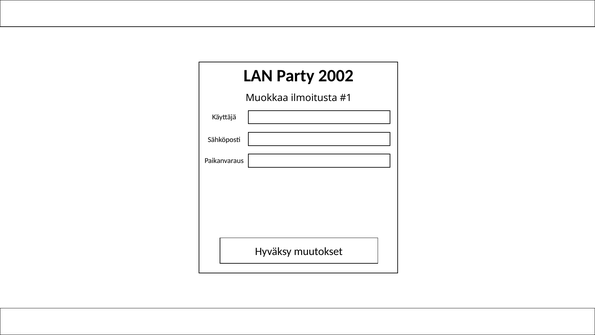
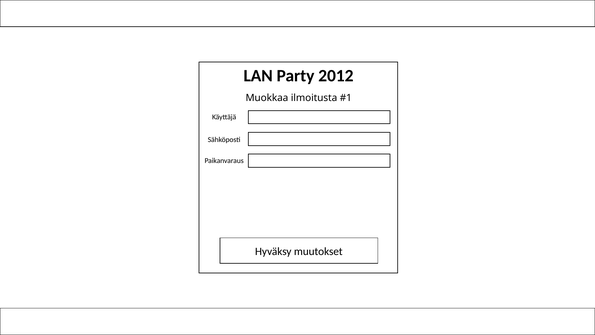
2002: 2002 -> 2012
